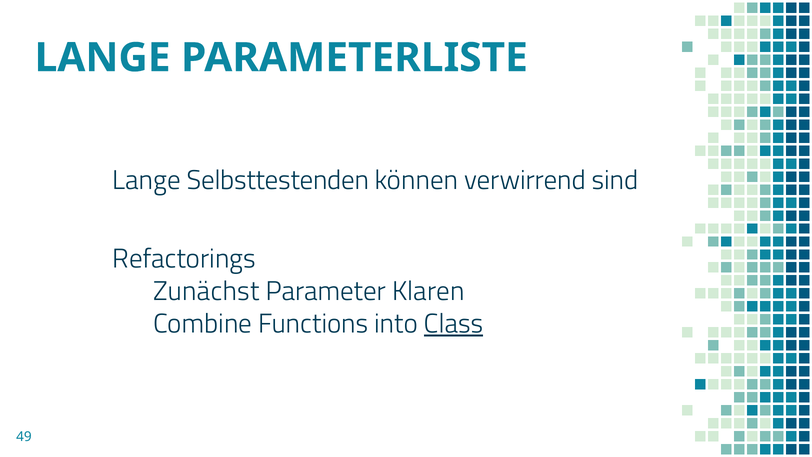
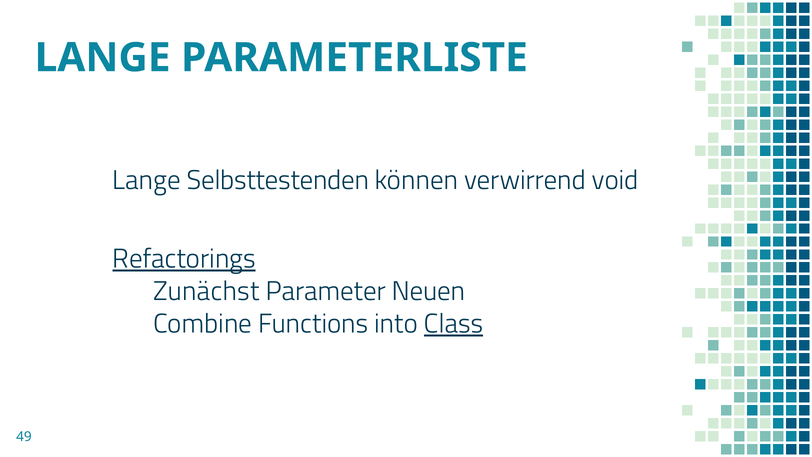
sind: sind -> void
Refactorings underline: none -> present
Klaren: Klaren -> Neuen
